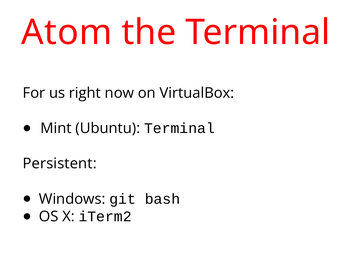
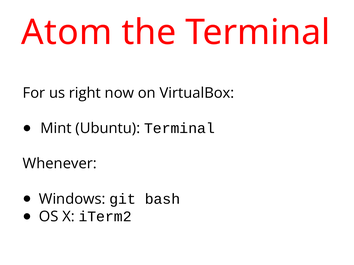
Persistent: Persistent -> Whenever
